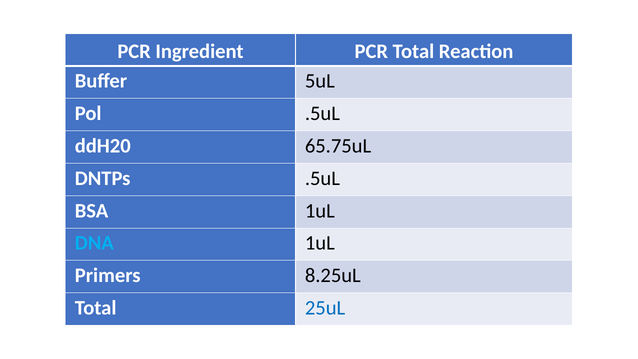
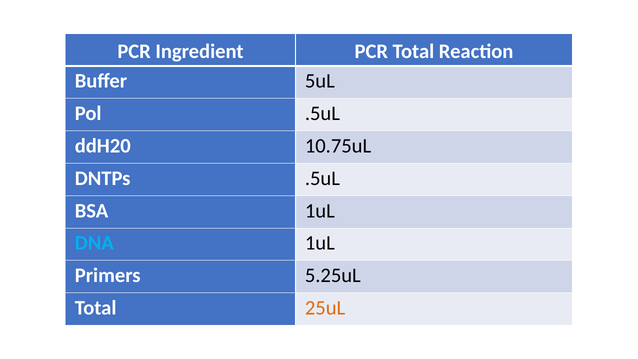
65.75uL: 65.75uL -> 10.75uL
8.25uL: 8.25uL -> 5.25uL
25uL colour: blue -> orange
